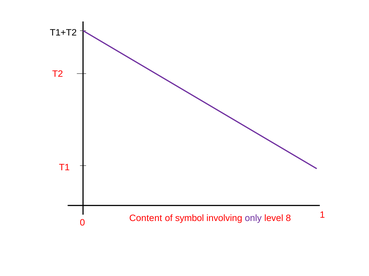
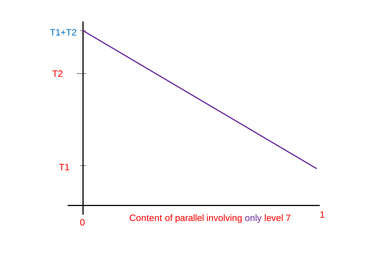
T1+T2 colour: black -> blue
symbol: symbol -> parallel
8: 8 -> 7
